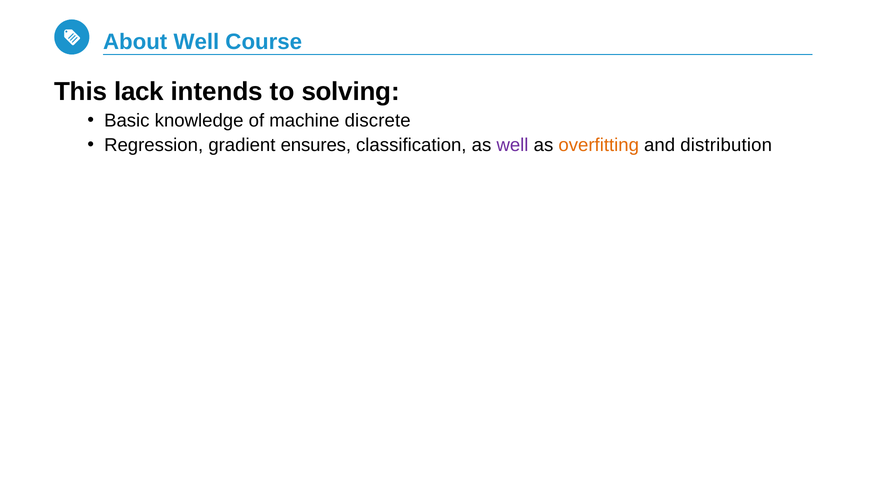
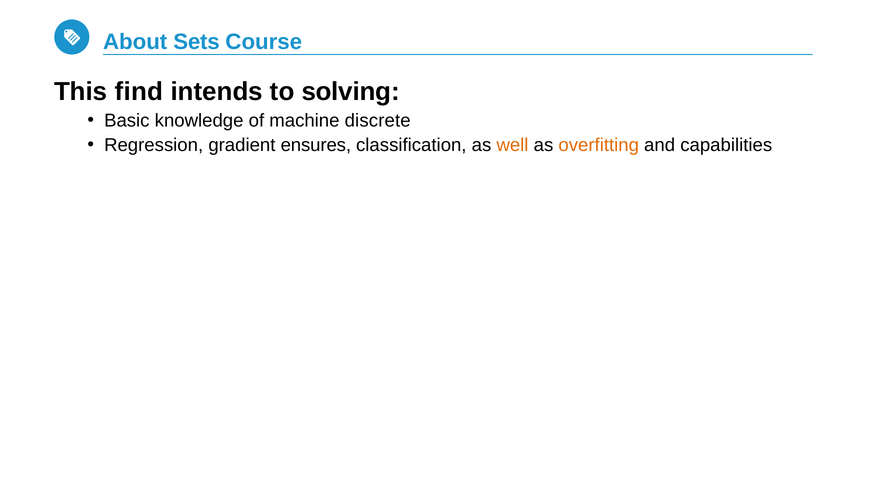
About Well: Well -> Sets
lack: lack -> find
well at (512, 145) colour: purple -> orange
distribution: distribution -> capabilities
